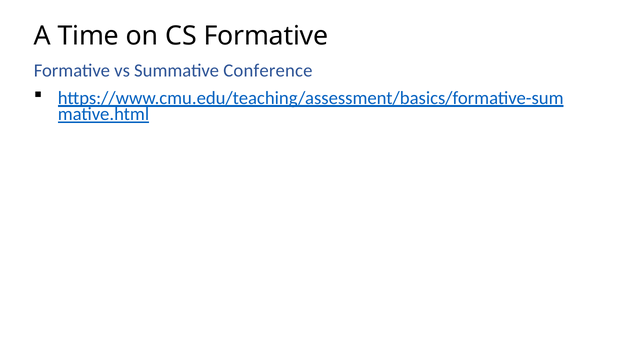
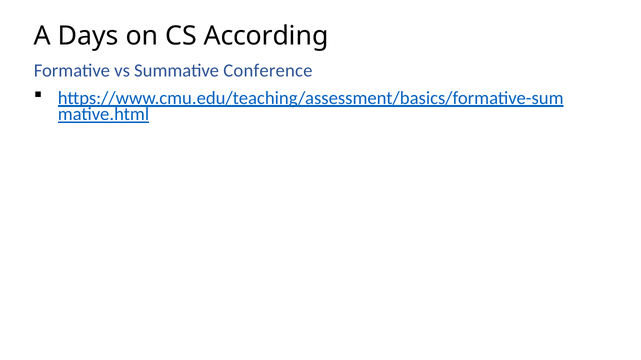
Time: Time -> Days
CS Formative: Formative -> According
